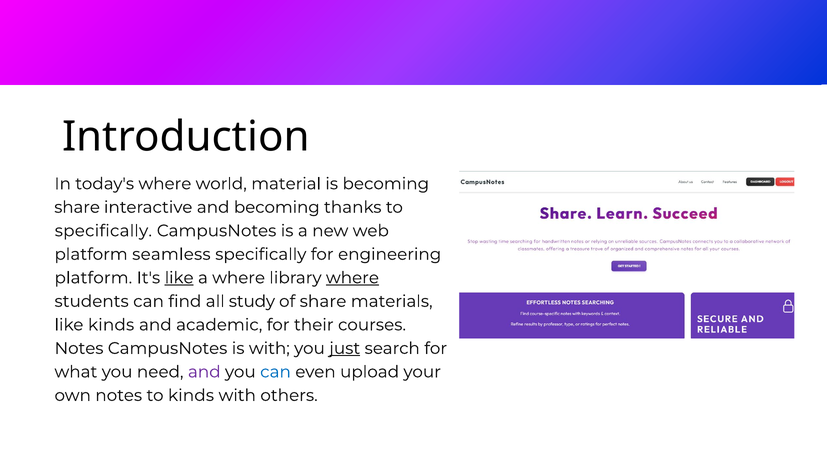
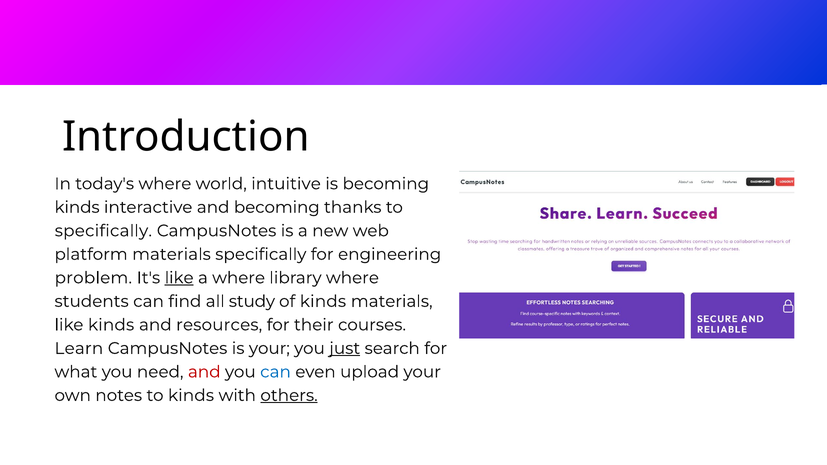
material: material -> intuitive
share at (77, 207): share -> kinds
platform seamless: seamless -> materials
platform at (93, 278): platform -> problem
where at (352, 278) underline: present -> none
of share: share -> kinds
academic: academic -> resources
Notes at (79, 348): Notes -> Learn
is with: with -> your
and at (204, 372) colour: purple -> red
others underline: none -> present
